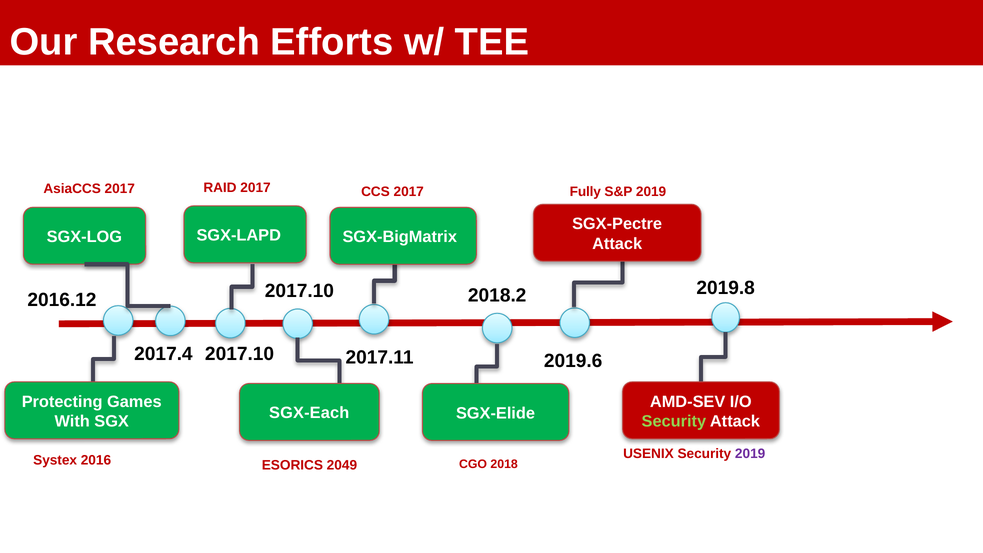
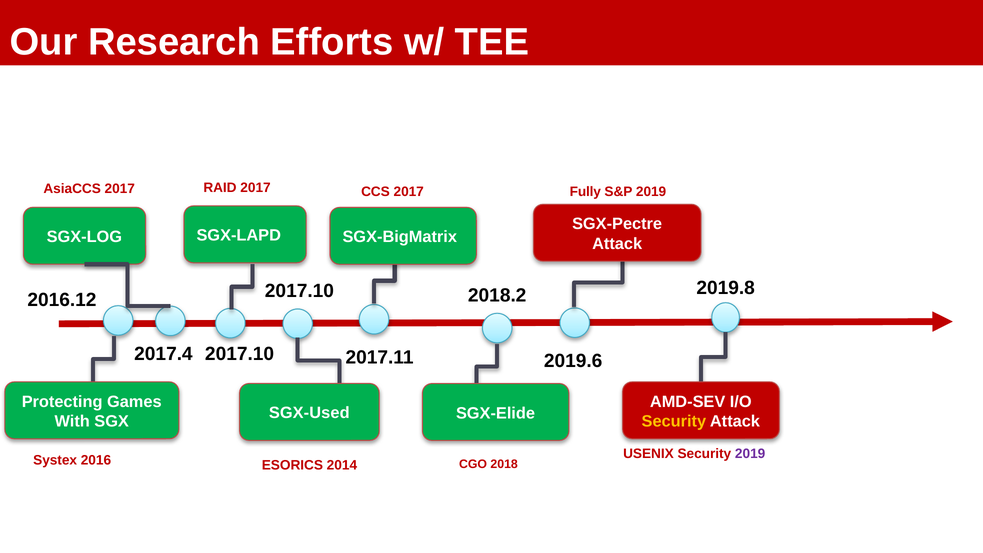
SGX-Each: SGX-Each -> SGX-Used
Security at (674, 421) colour: light green -> yellow
2049: 2049 -> 2014
